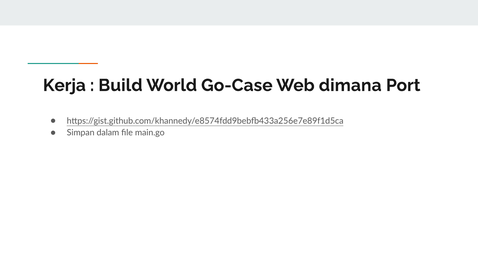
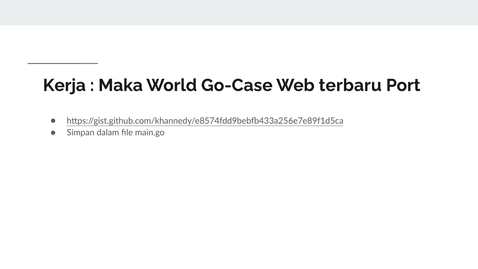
Build: Build -> Maka
dimana: dimana -> terbaru
